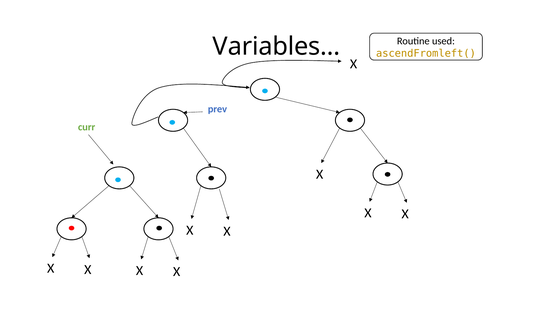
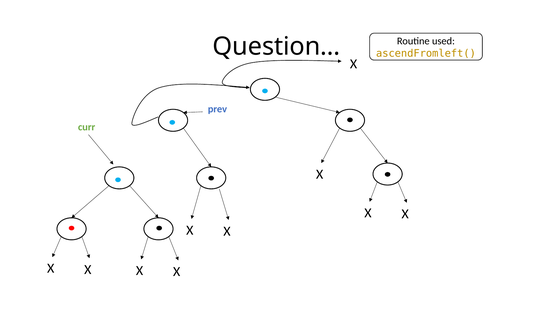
Variables…: Variables… -> Question…
